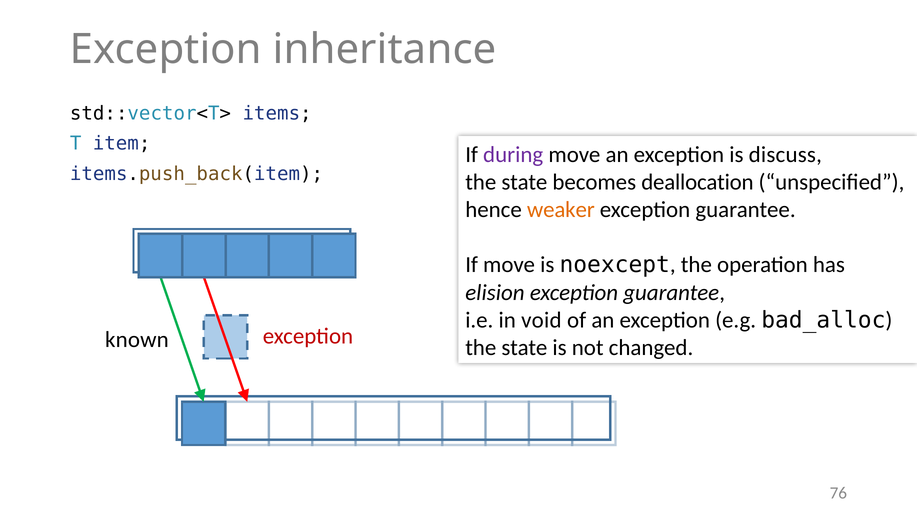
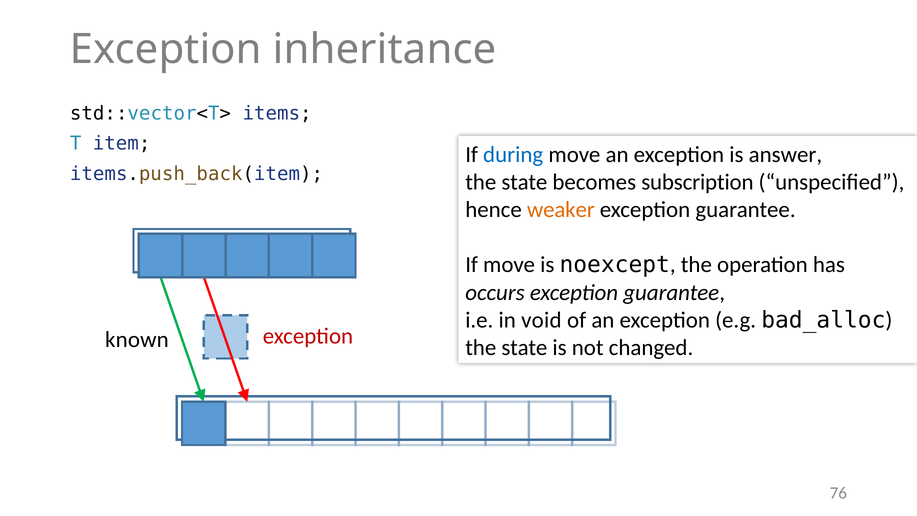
during colour: purple -> blue
discuss: discuss -> answer
deallocation: deallocation -> subscription
elision: elision -> occurs
